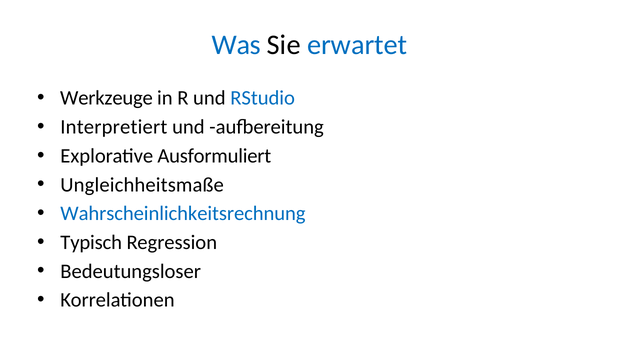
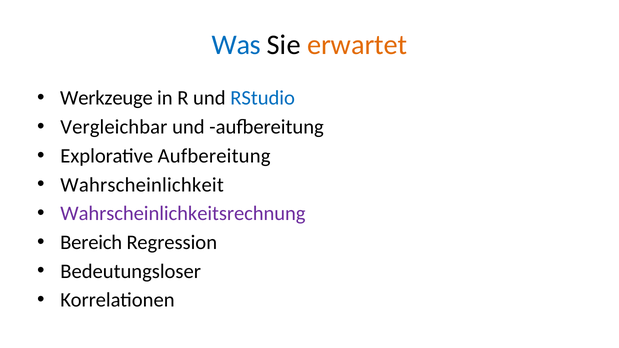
erwartet colour: blue -> orange
Interpretiert: Interpretiert -> Vergleichbar
Explorative Ausformuliert: Ausformuliert -> Aufbereitung
Ungleichheitsmaße: Ungleichheitsmaße -> Wahrscheinlichkeit
Wahrscheinlichkeitsrechnung colour: blue -> purple
Typisch: Typisch -> Bereich
